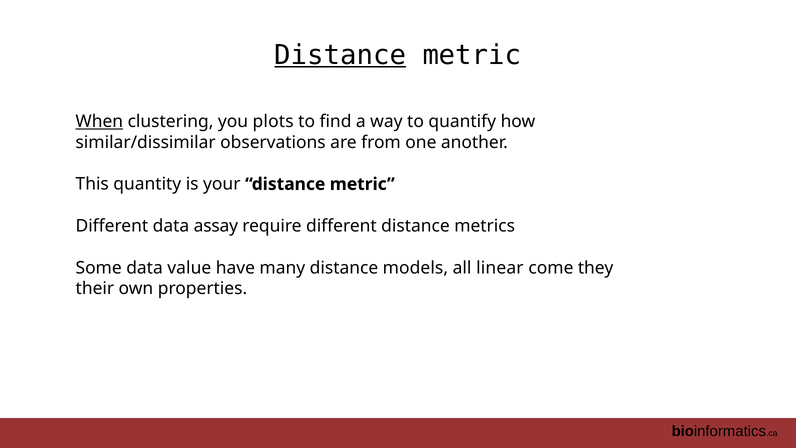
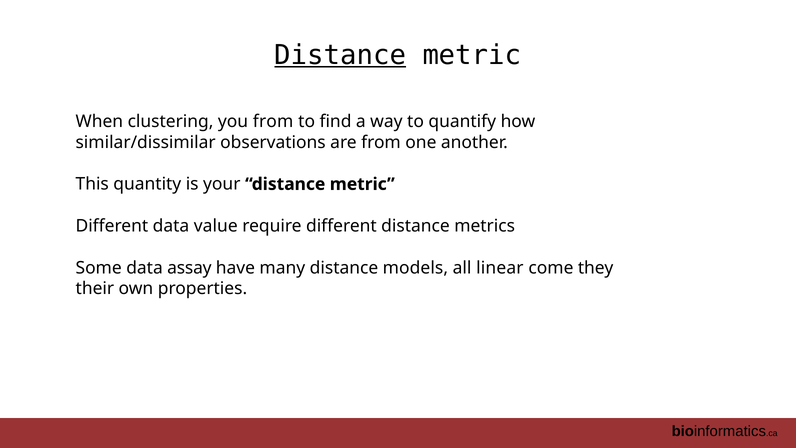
When underline: present -> none
you plots: plots -> from
assay: assay -> value
value: value -> assay
